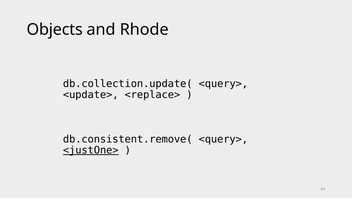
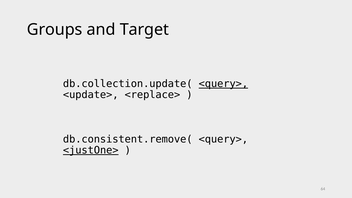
Objects: Objects -> Groups
Rhode: Rhode -> Target
<query> at (223, 84) underline: none -> present
